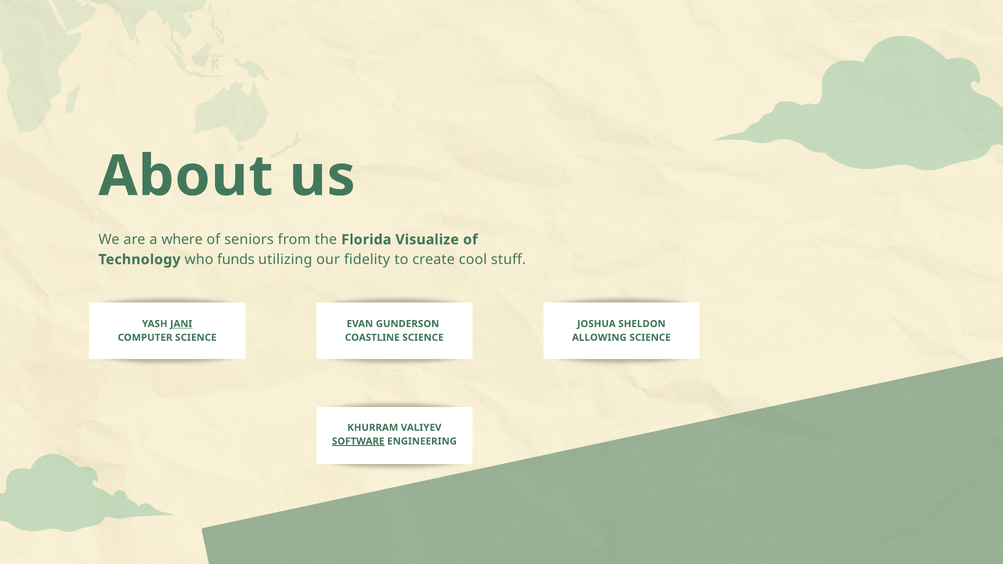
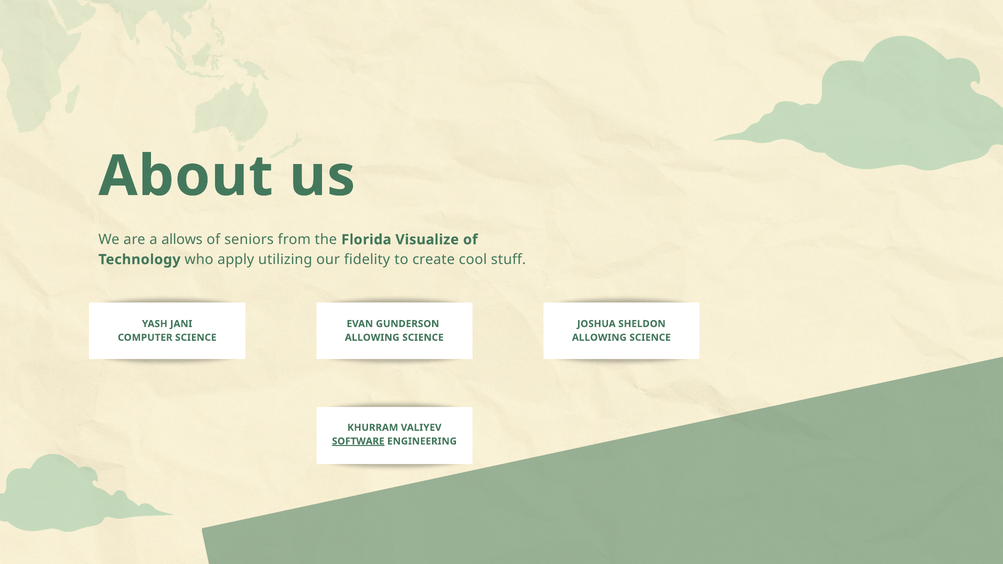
where: where -> allows
funds: funds -> apply
JANI underline: present -> none
COASTLINE at (372, 338): COASTLINE -> ALLOWING
